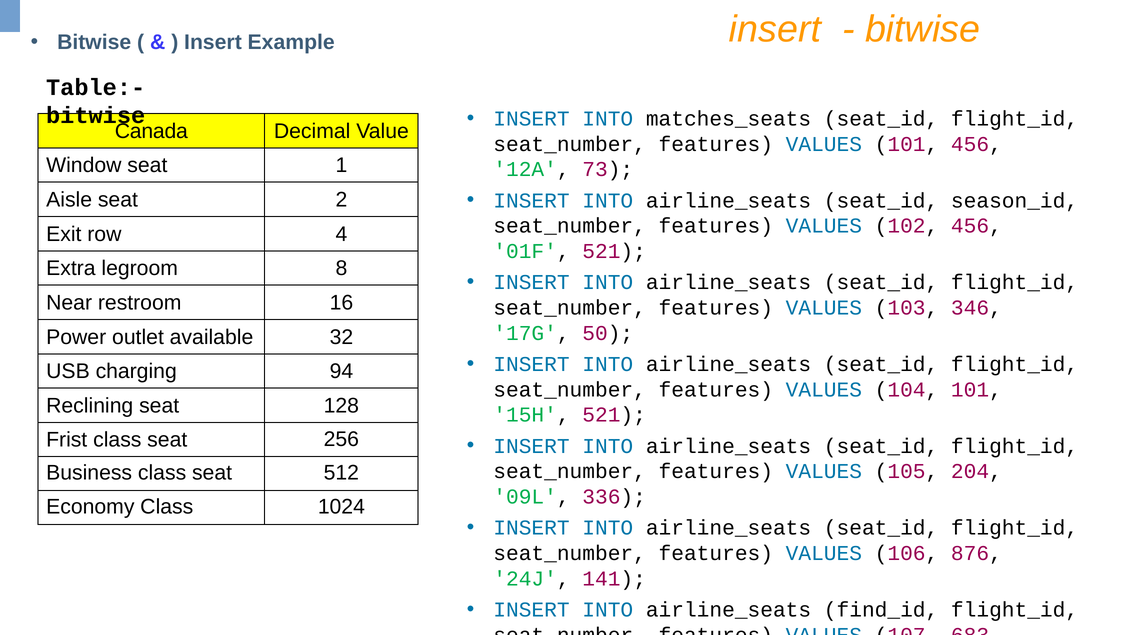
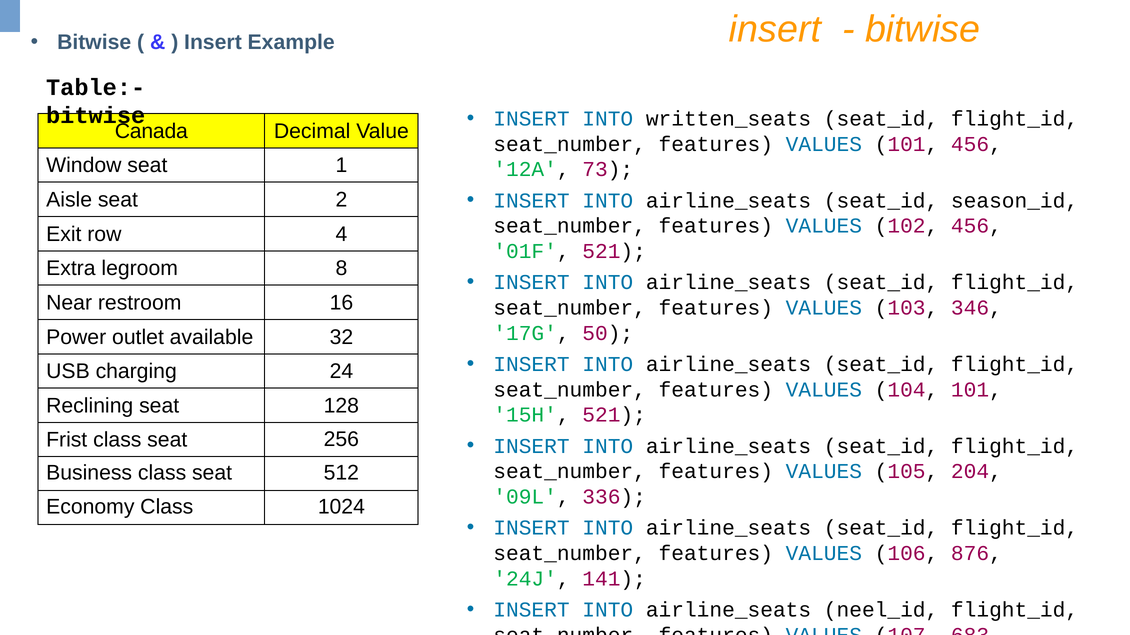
matches_seats: matches_seats -> written_seats
94: 94 -> 24
find_id: find_id -> neel_id
